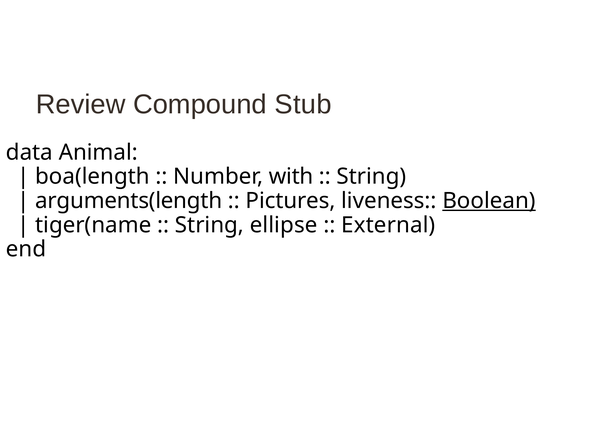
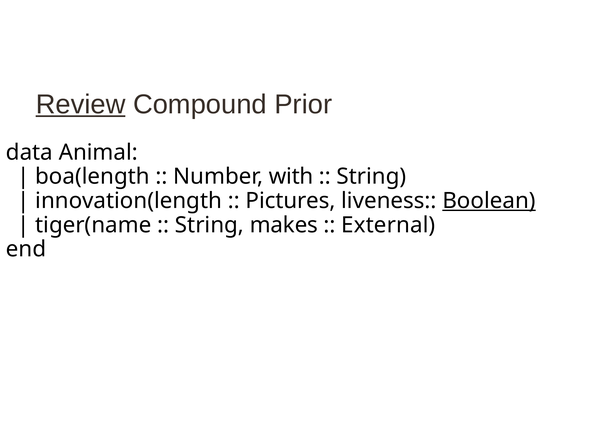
Review underline: none -> present
Stub: Stub -> Prior
arguments(length: arguments(length -> innovation(length
ellipse: ellipse -> makes
